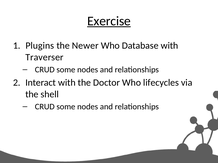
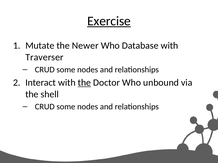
Plugins: Plugins -> Mutate
the at (84, 83) underline: none -> present
lifecycles: lifecycles -> unbound
